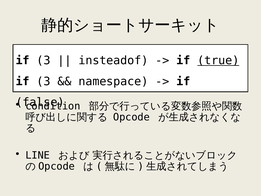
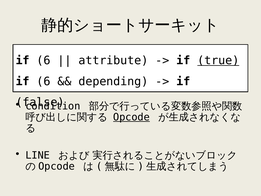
3 at (44, 60): 3 -> 6
insteadof: insteadof -> attribute
3 at (44, 81): 3 -> 6
namespace: namespace -> depending
Opcode underline: none -> present
